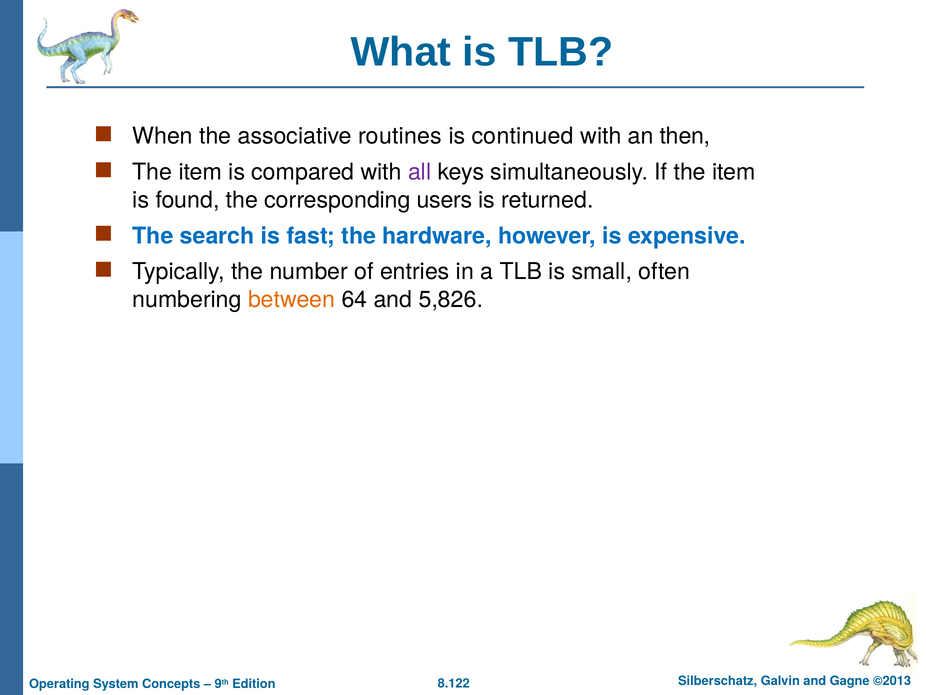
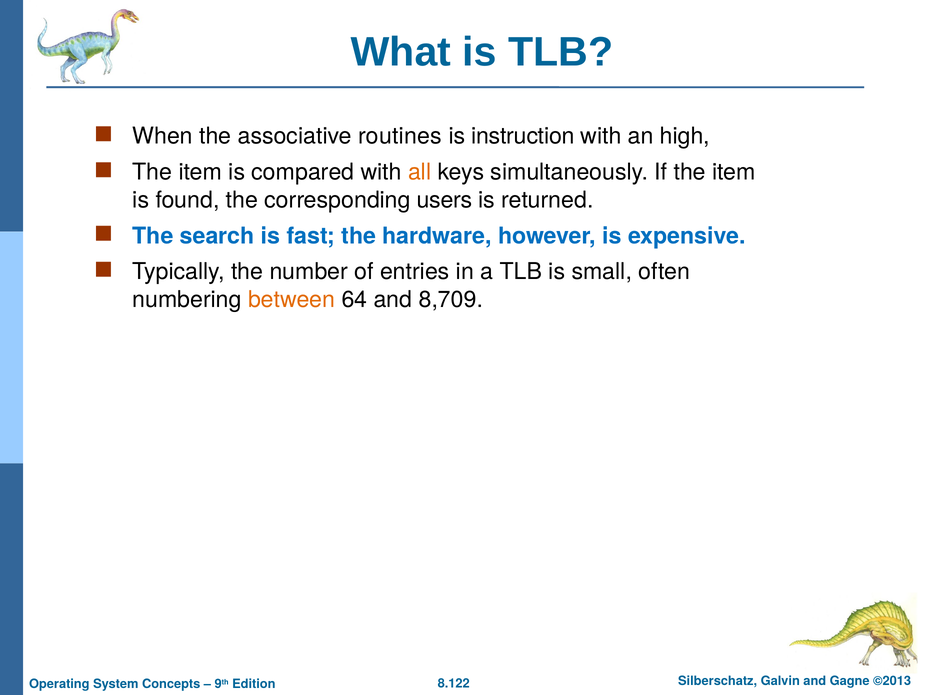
continued: continued -> instruction
then: then -> high
all colour: purple -> orange
5,826: 5,826 -> 8,709
